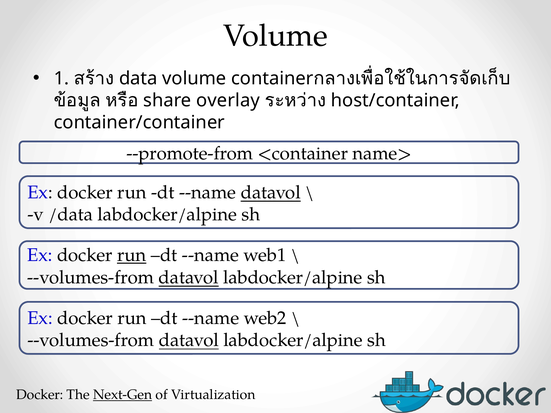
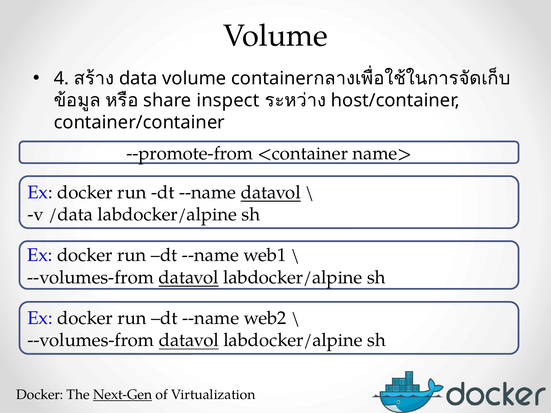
1: 1 -> 4
overlay: overlay -> inspect
run at (132, 255) underline: present -> none
